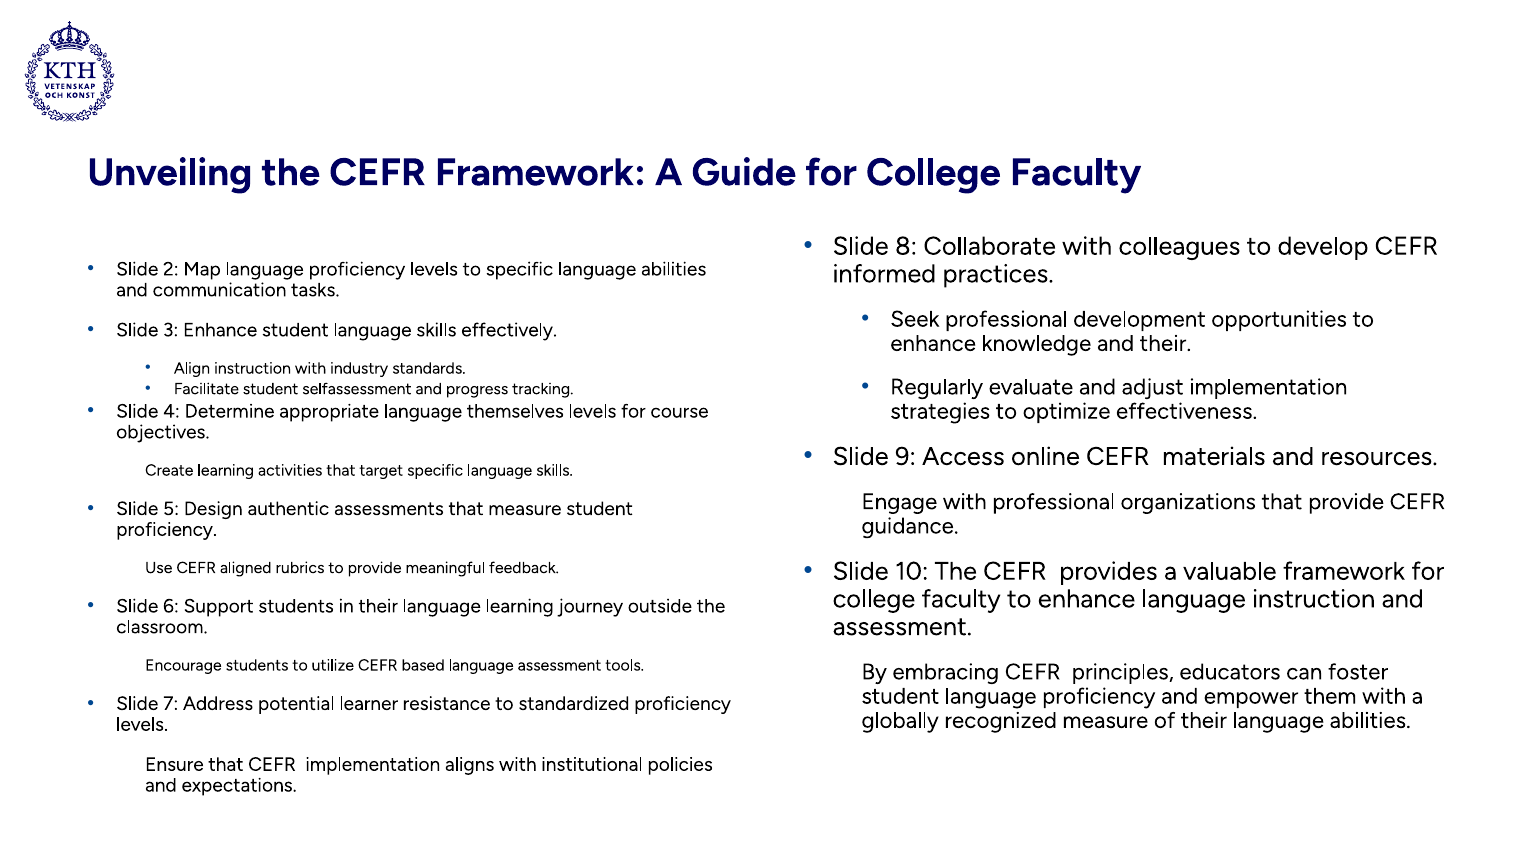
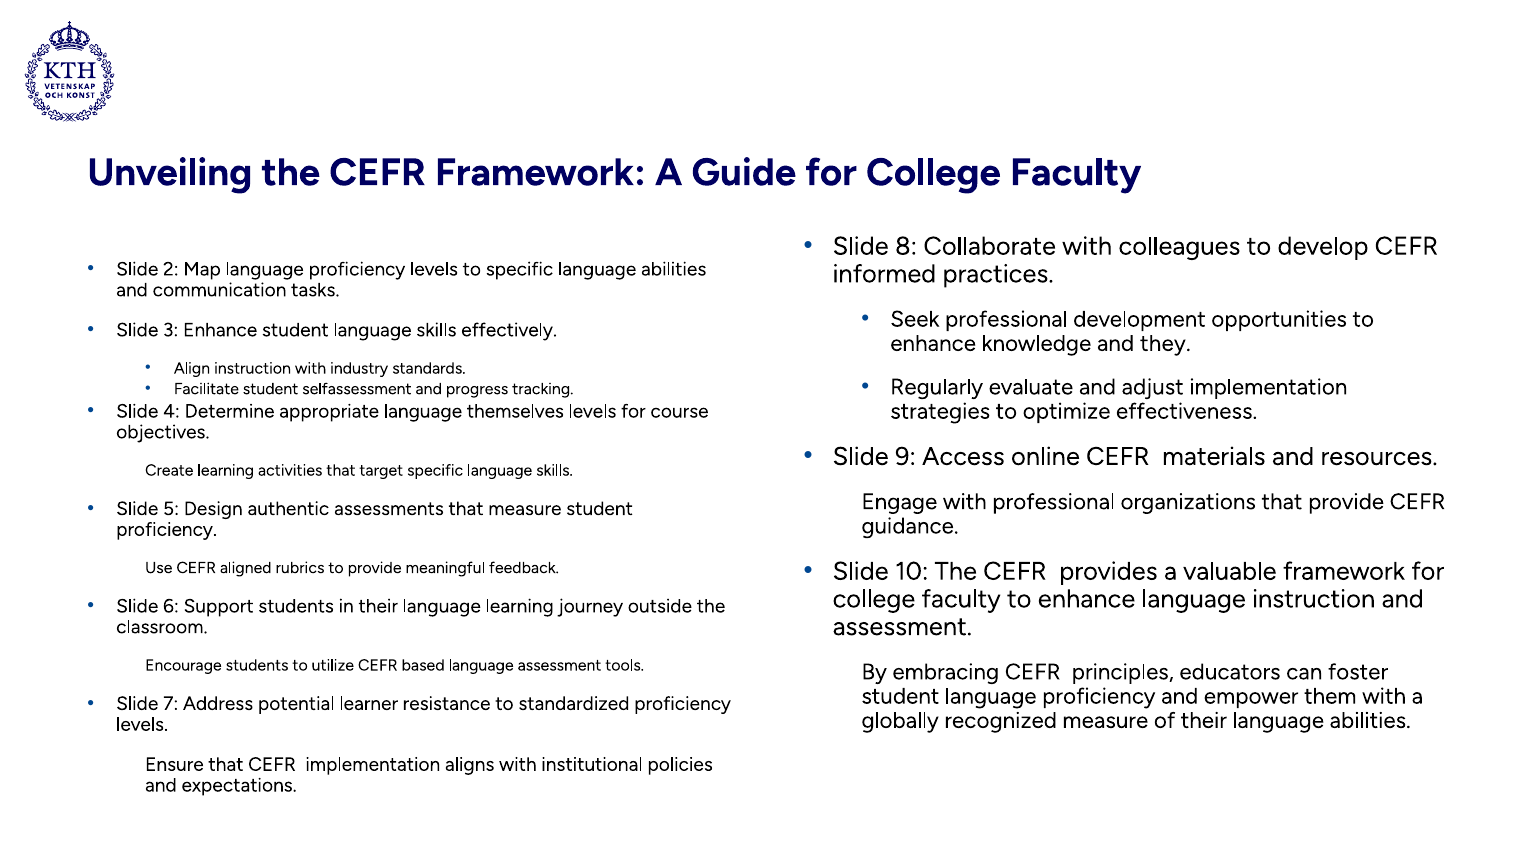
and their: their -> they
